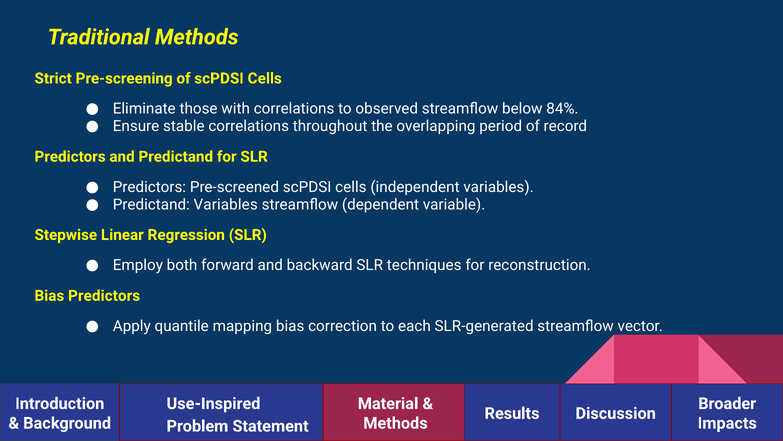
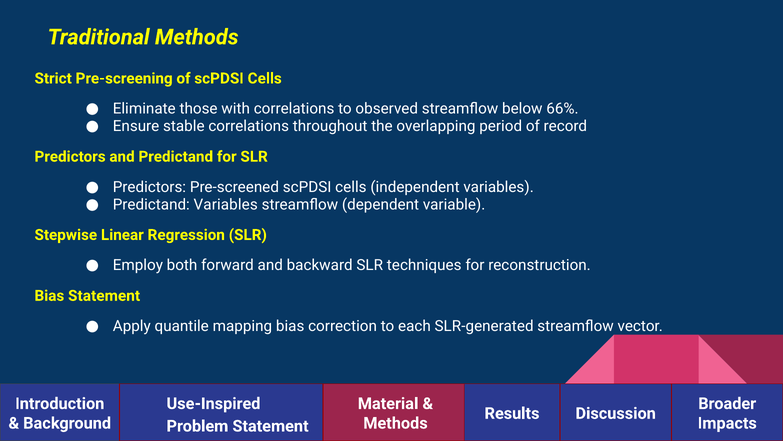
84%: 84% -> 66%
Bias Predictors: Predictors -> Statement
